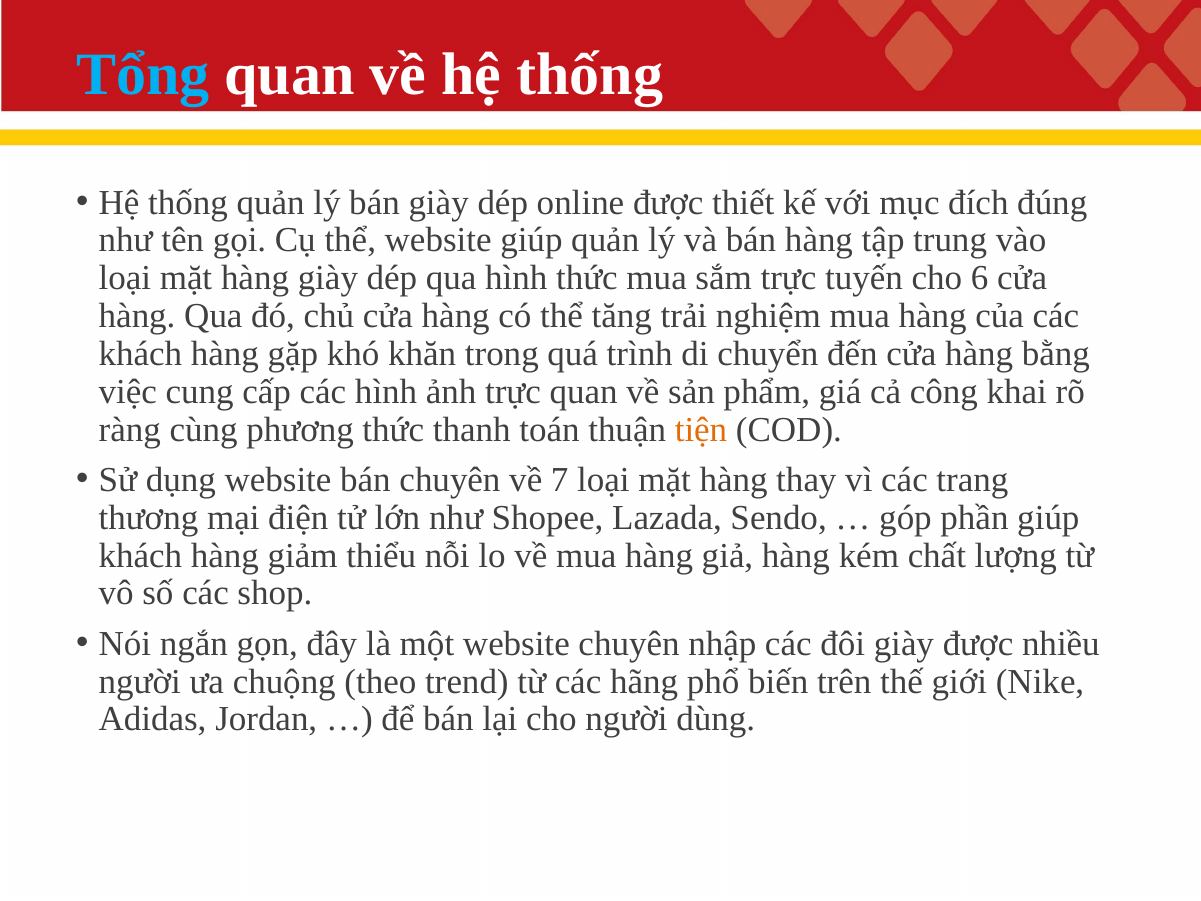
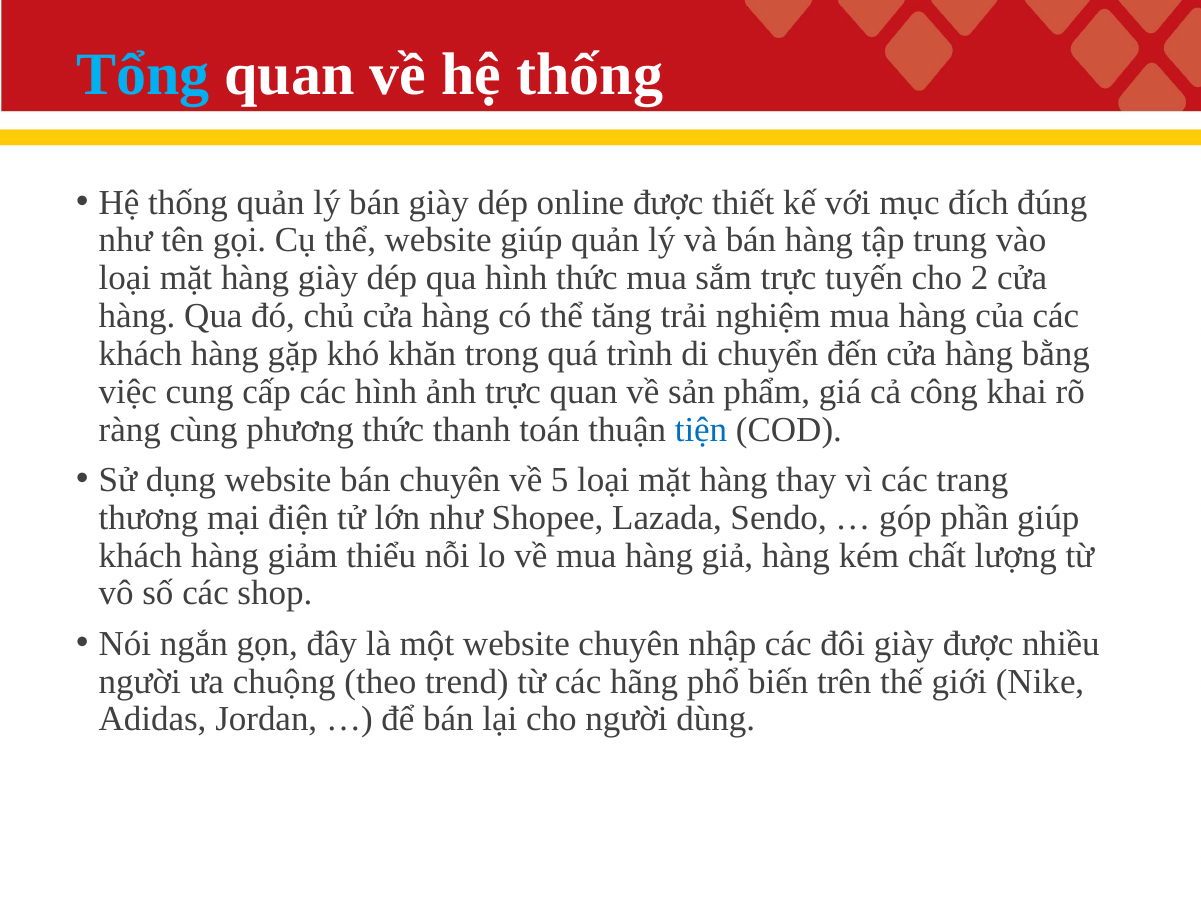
6: 6 -> 2
tiện colour: orange -> blue
7: 7 -> 5
